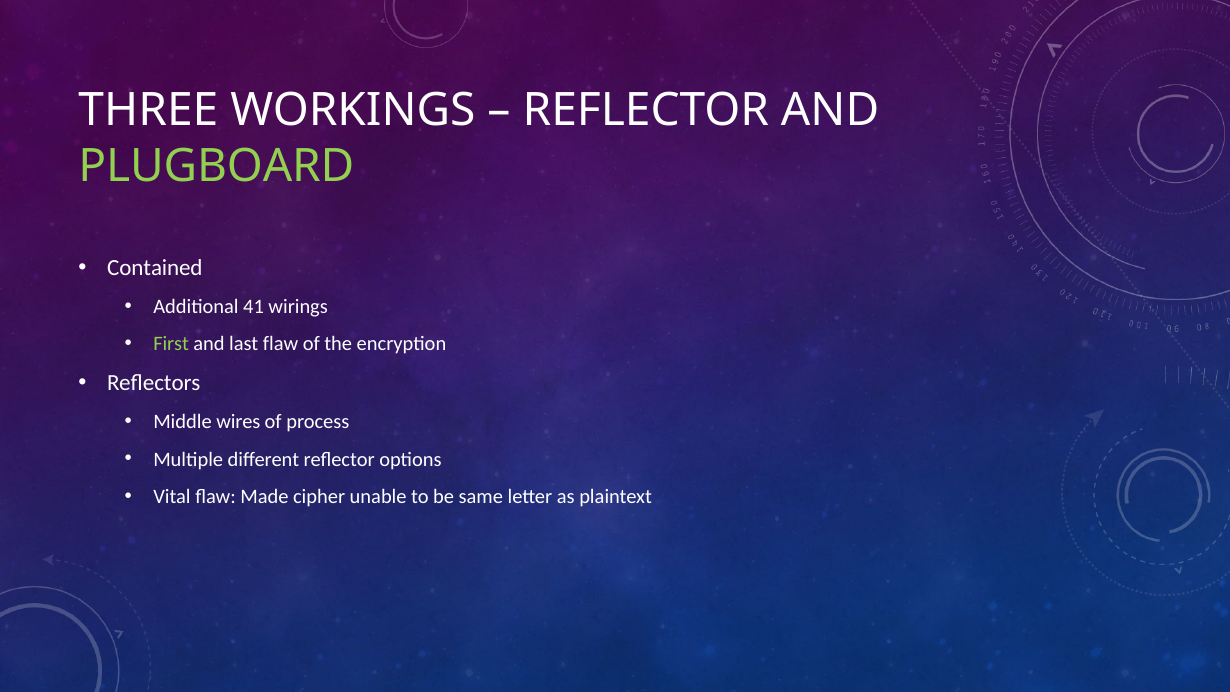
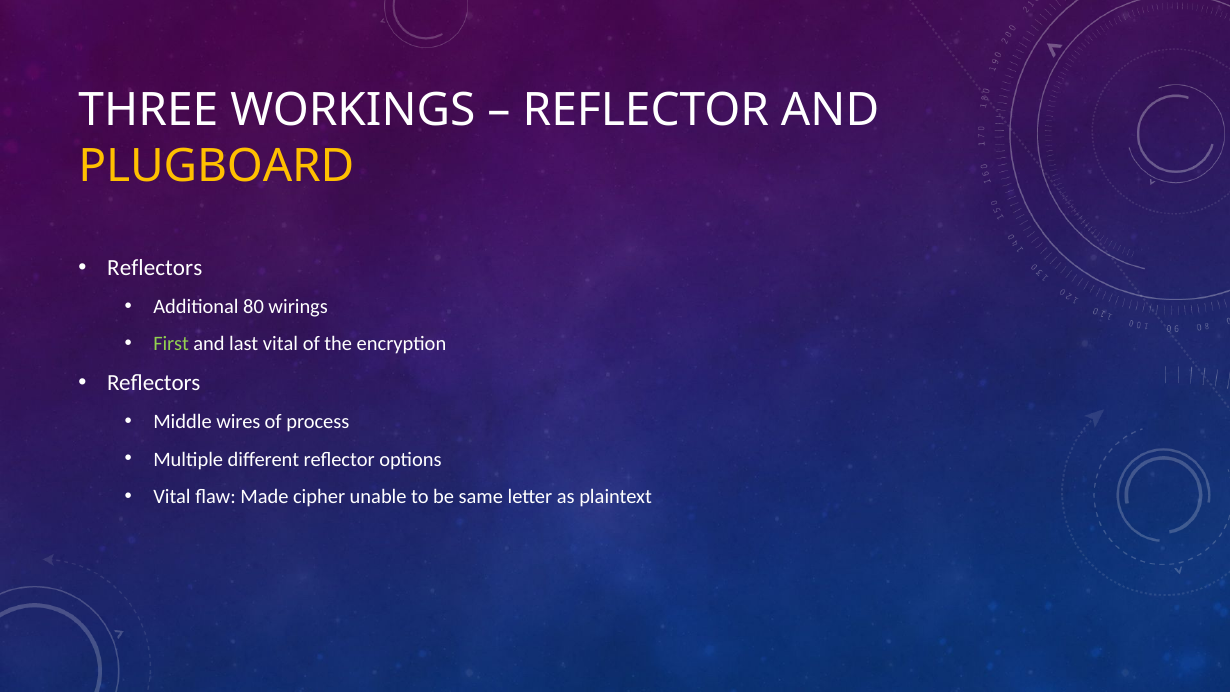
PLUGBOARD colour: light green -> yellow
Contained at (155, 268): Contained -> Reflectors
41: 41 -> 80
last flaw: flaw -> vital
